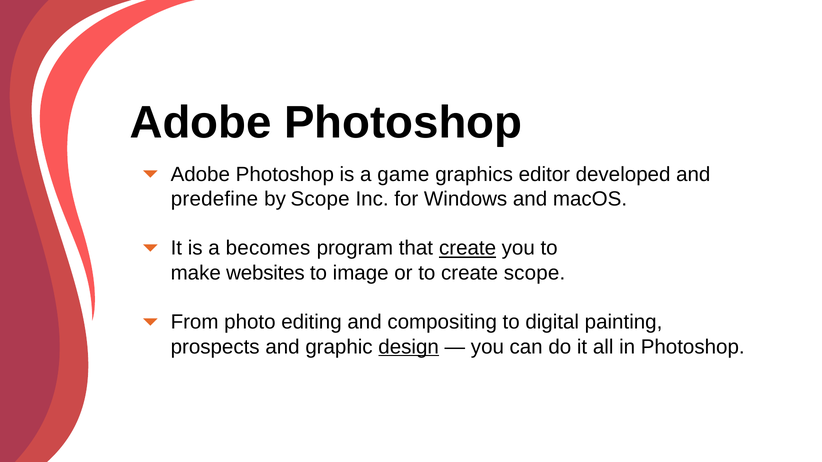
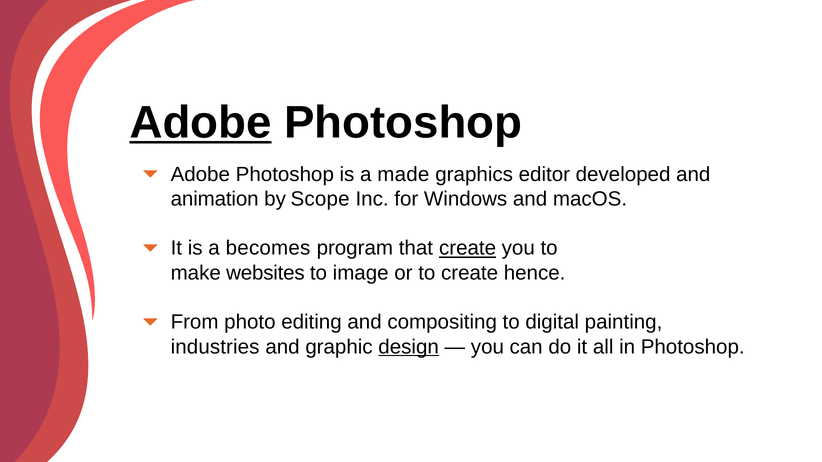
Adobe at (200, 123) underline: none -> present
game: game -> made
predefine: predefine -> animation
create scope: scope -> hence
prospects: prospects -> industries
